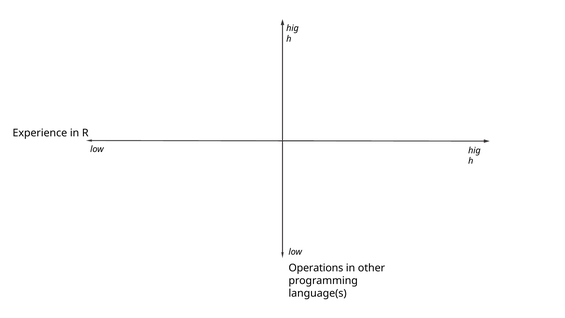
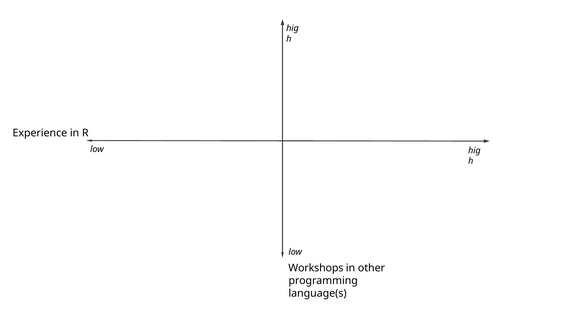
Operations: Operations -> Workshops
